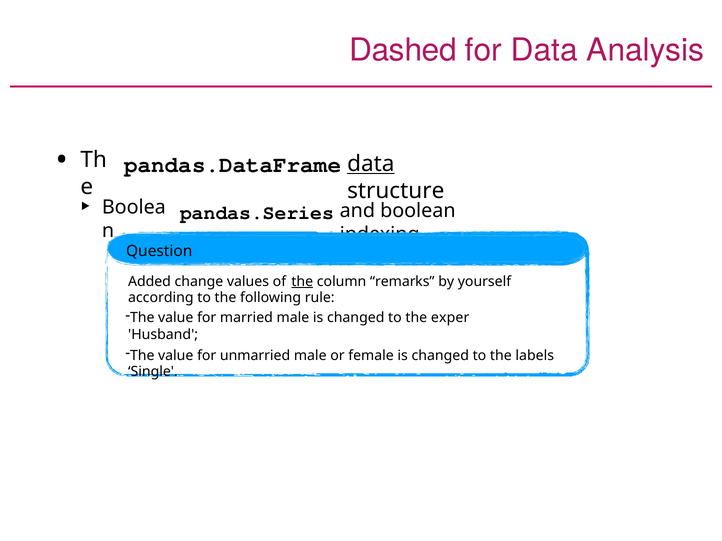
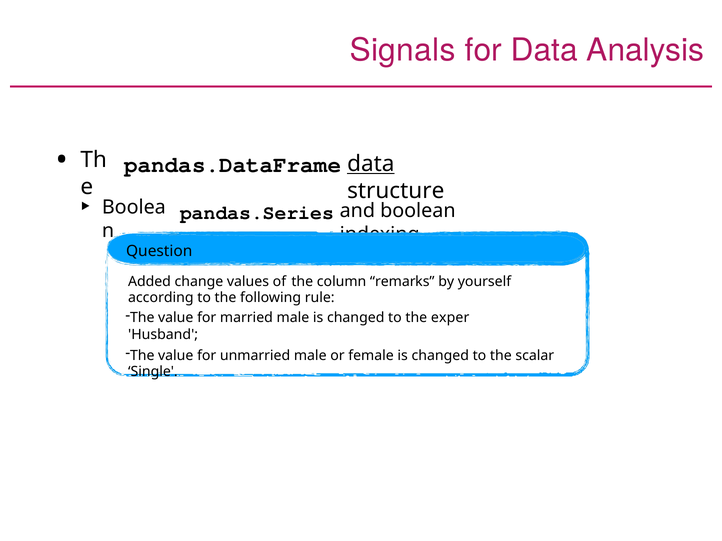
Dashed: Dashed -> Signals
the at (302, 282) underline: present -> none
labels: labels -> scalar
